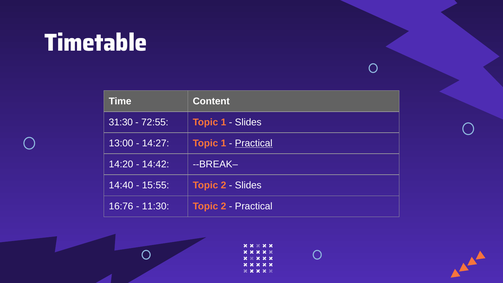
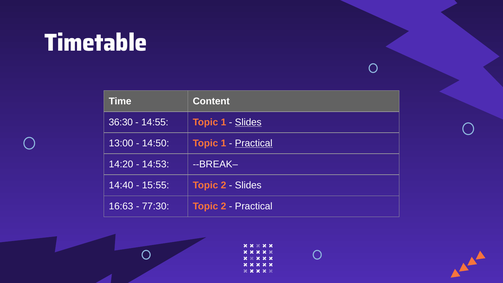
31:30: 31:30 -> 36:30
72:55: 72:55 -> 14:55
Slides at (248, 122) underline: none -> present
14:27: 14:27 -> 14:50
14:42: 14:42 -> 14:53
16:76: 16:76 -> 16:63
11:30: 11:30 -> 77:30
